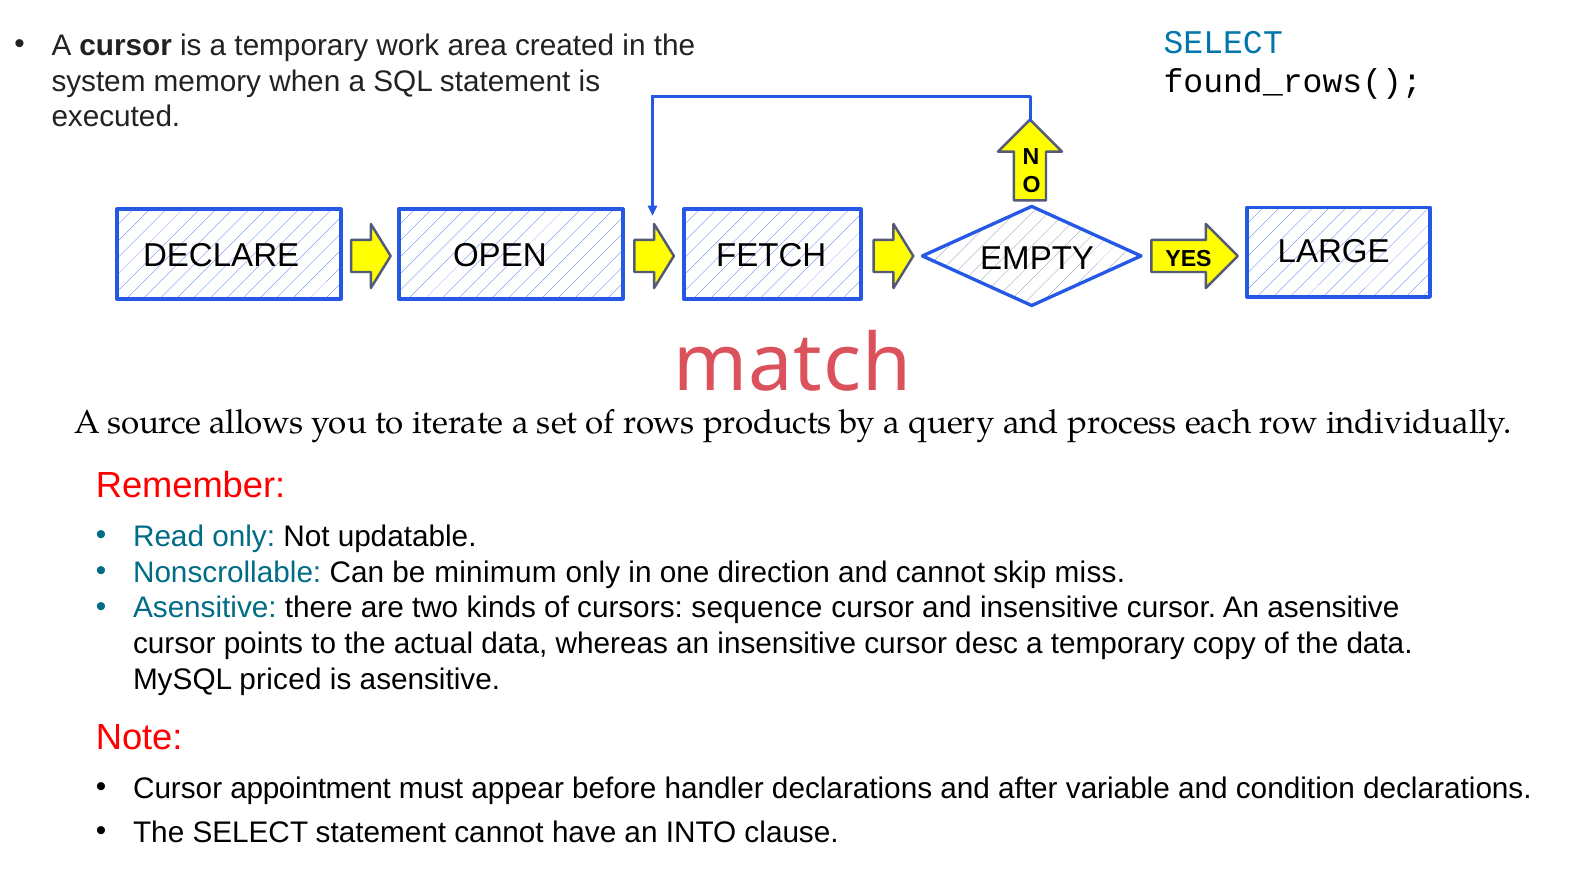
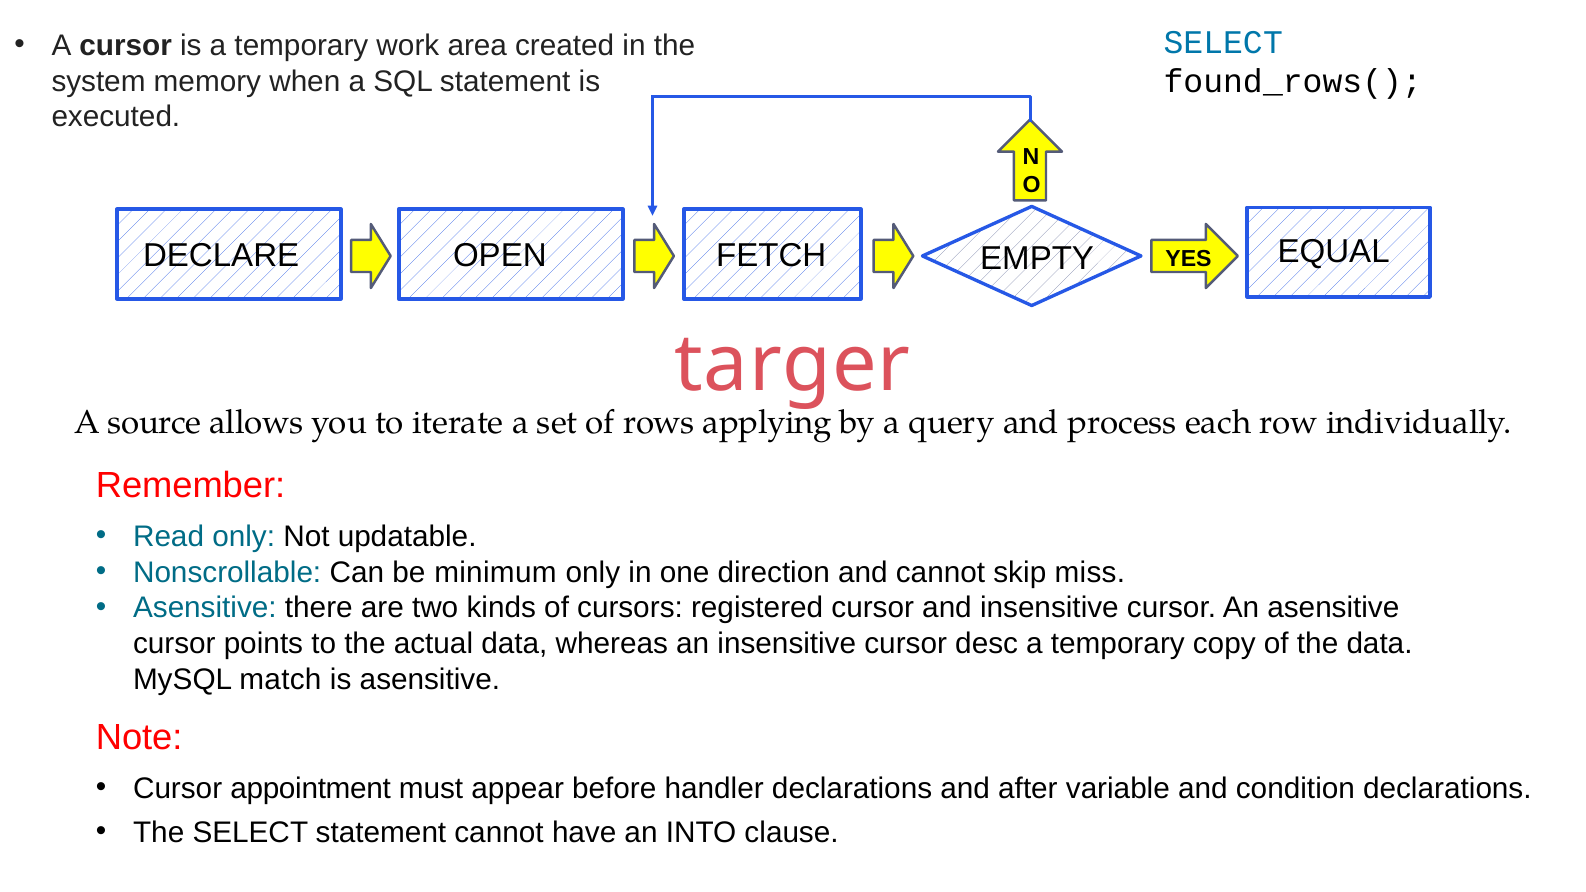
LARGE: LARGE -> EQUAL
match: match -> targer
products: products -> applying
sequence: sequence -> registered
priced: priced -> match
